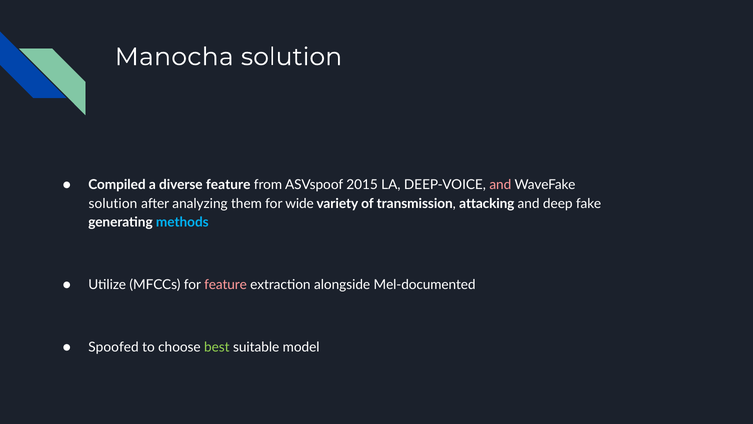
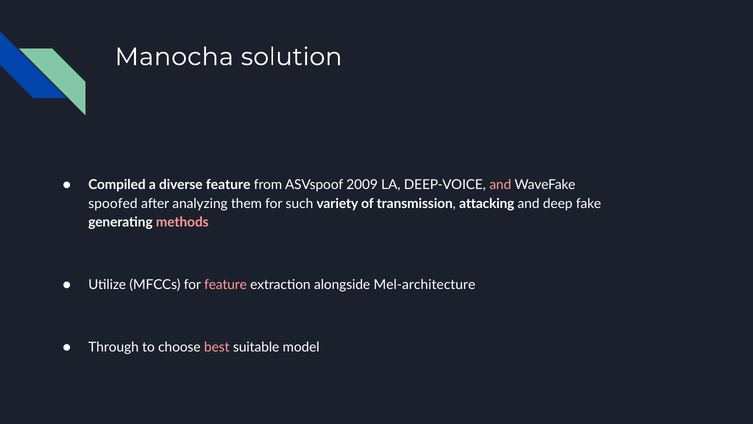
2015: 2015 -> 2009
solution at (113, 203): solution -> spoofed
wide: wide -> such
methods colour: light blue -> pink
Mel-documented: Mel-documented -> Mel-architecture
Spoofed: Spoofed -> Through
best colour: light green -> pink
